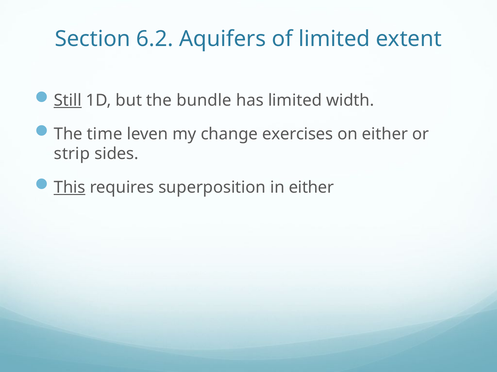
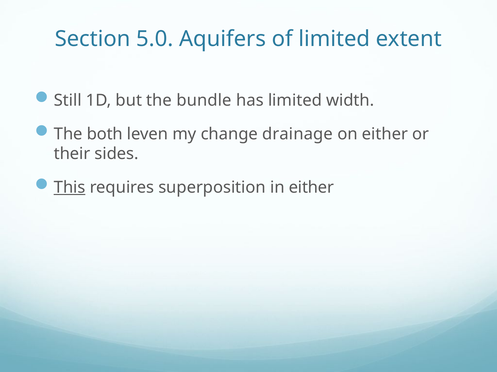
6.2: 6.2 -> 5.0
Still underline: present -> none
time: time -> both
exercises: exercises -> drainage
strip: strip -> their
